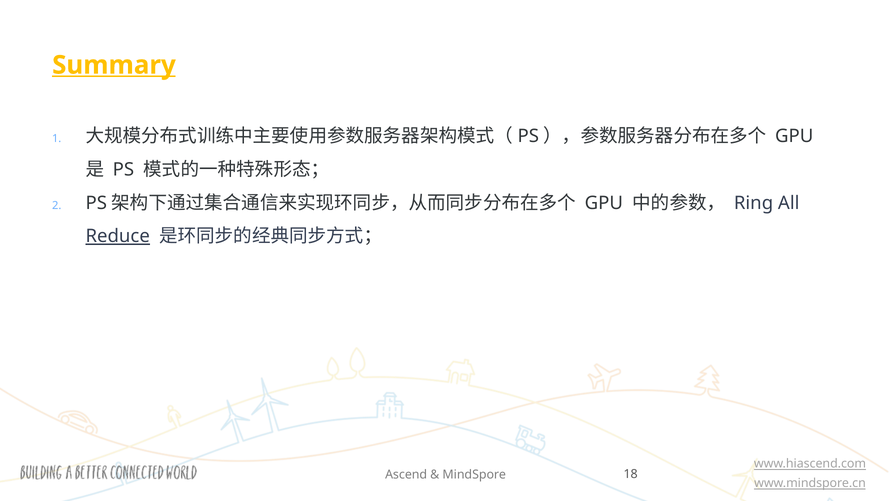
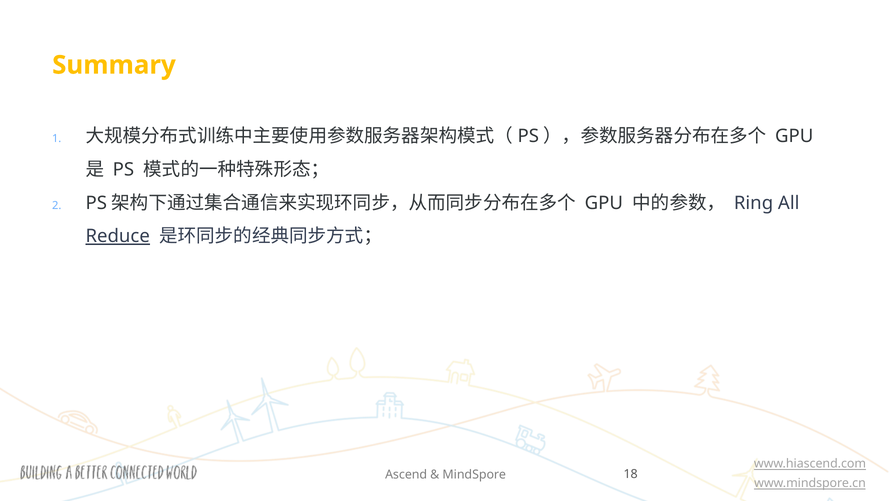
Summary underline: present -> none
